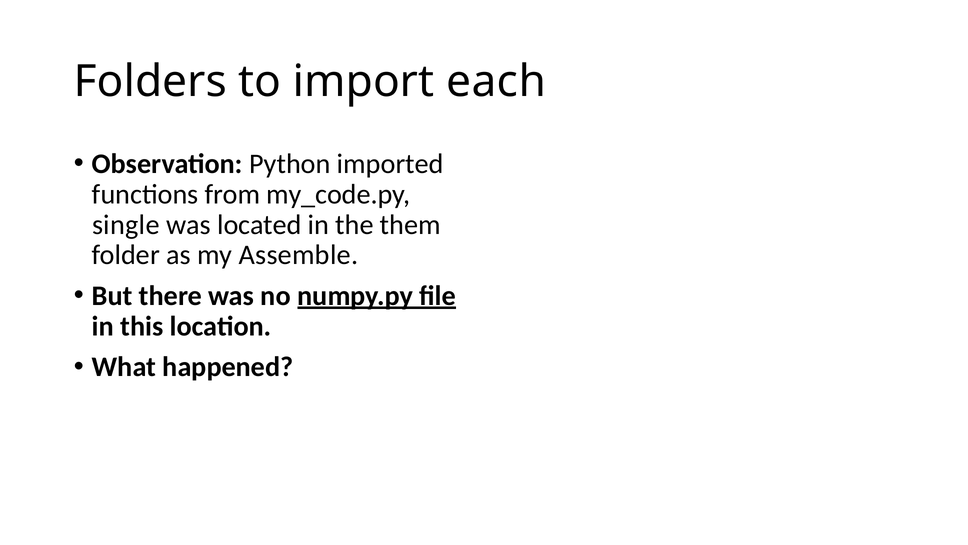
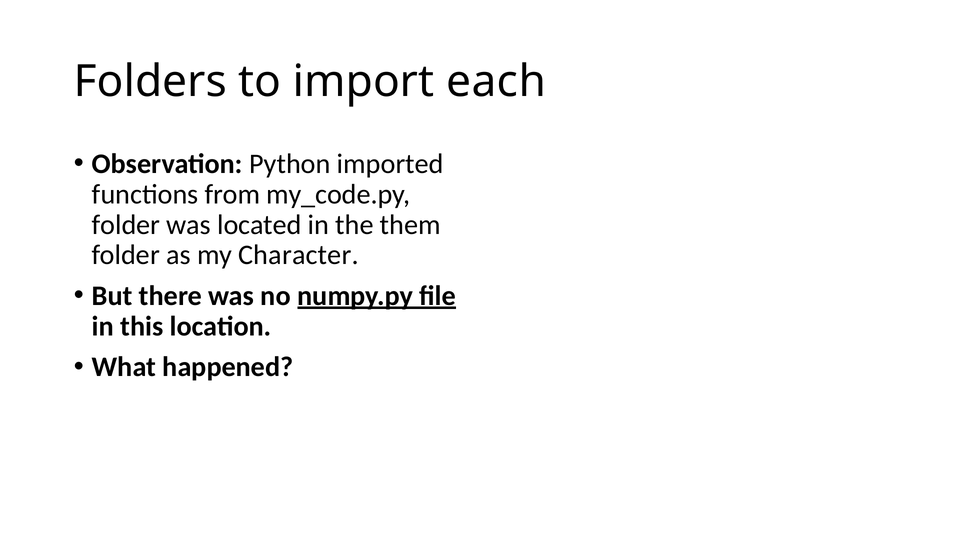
single at (126, 224): single -> folder
Assemble: Assemble -> Character
